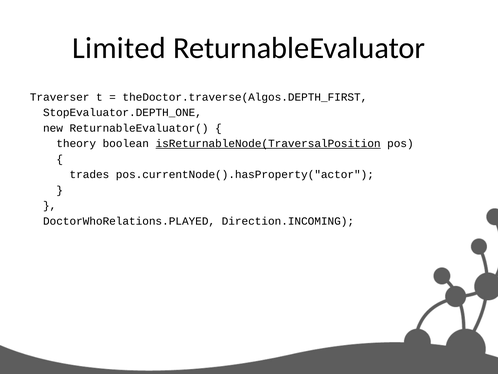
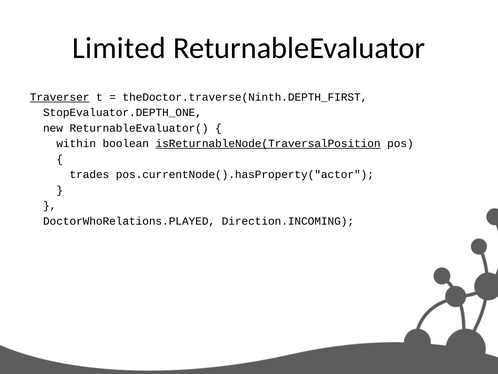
Traverser underline: none -> present
theDoctor.traverse(Algos.DEPTH_FIRST: theDoctor.traverse(Algos.DEPTH_FIRST -> theDoctor.traverse(Ninth.DEPTH_FIRST
theory: theory -> within
